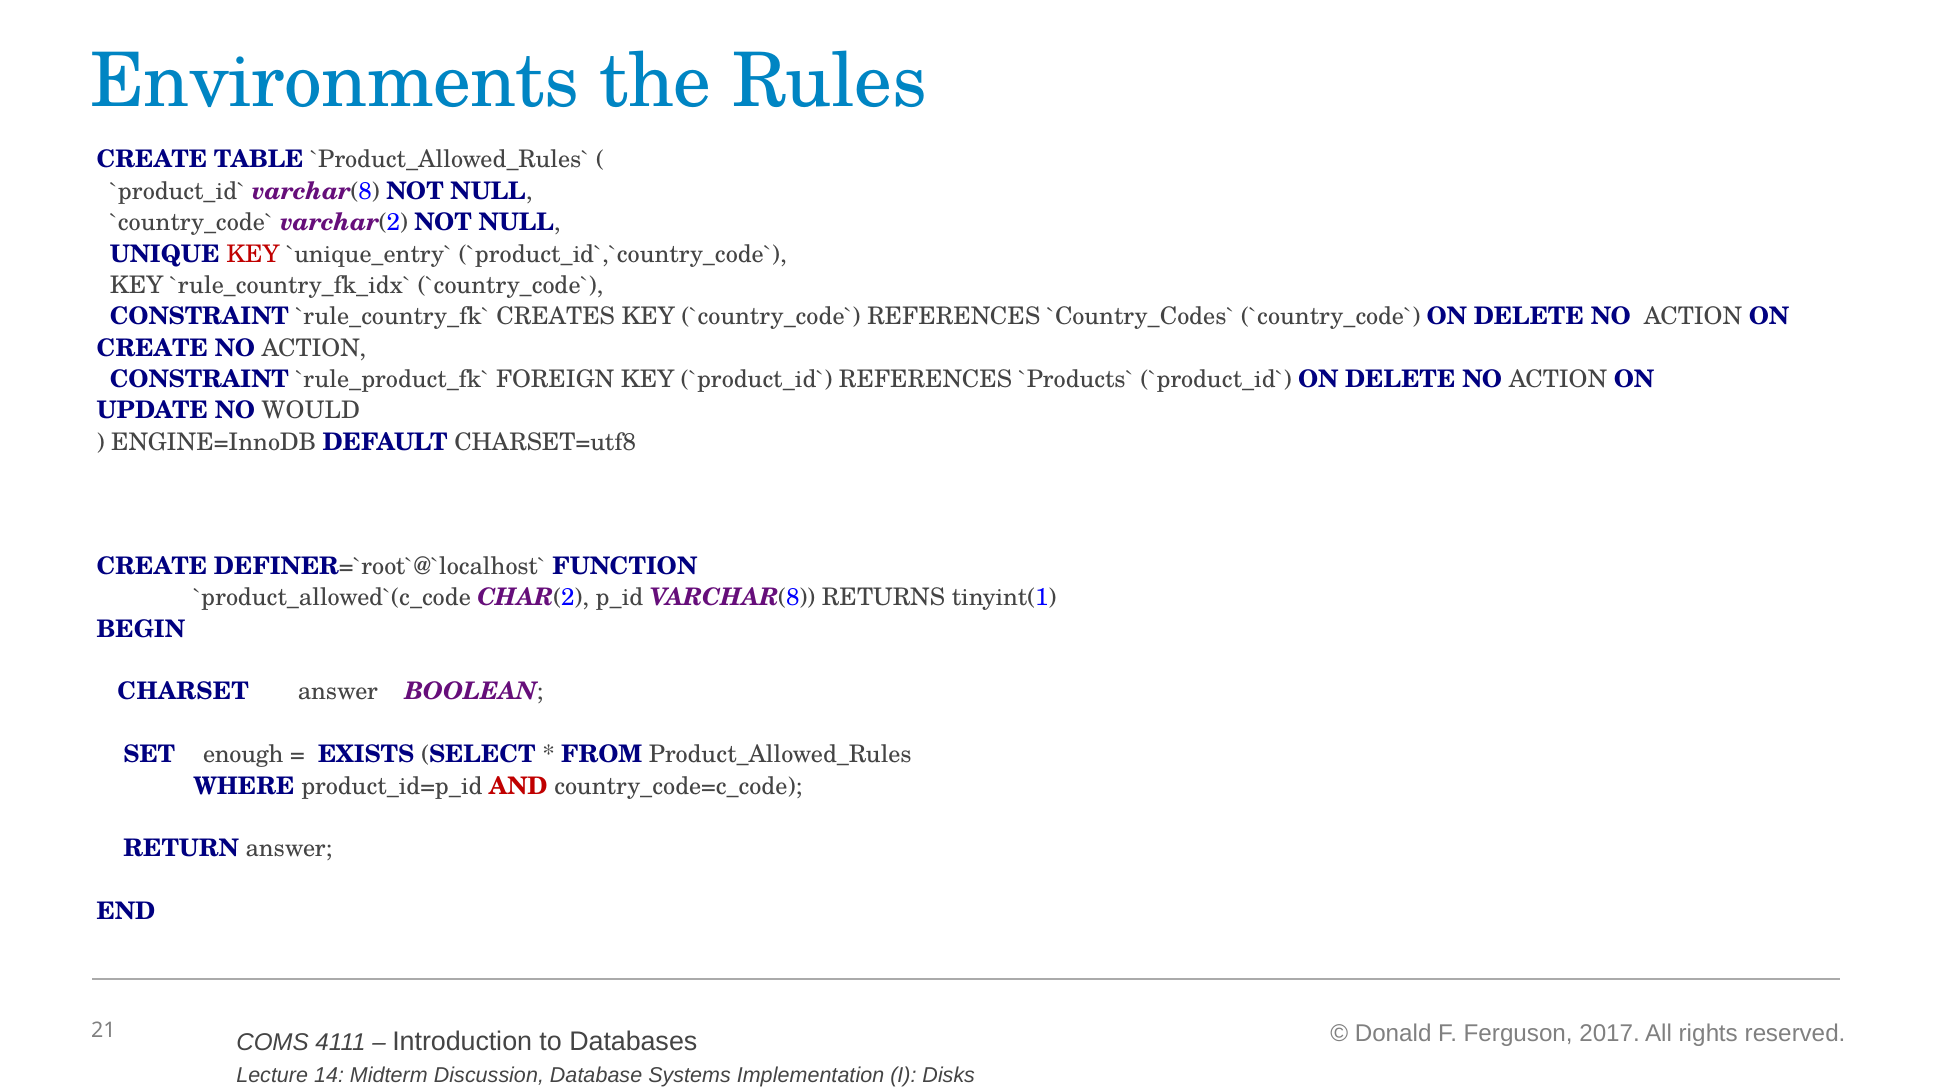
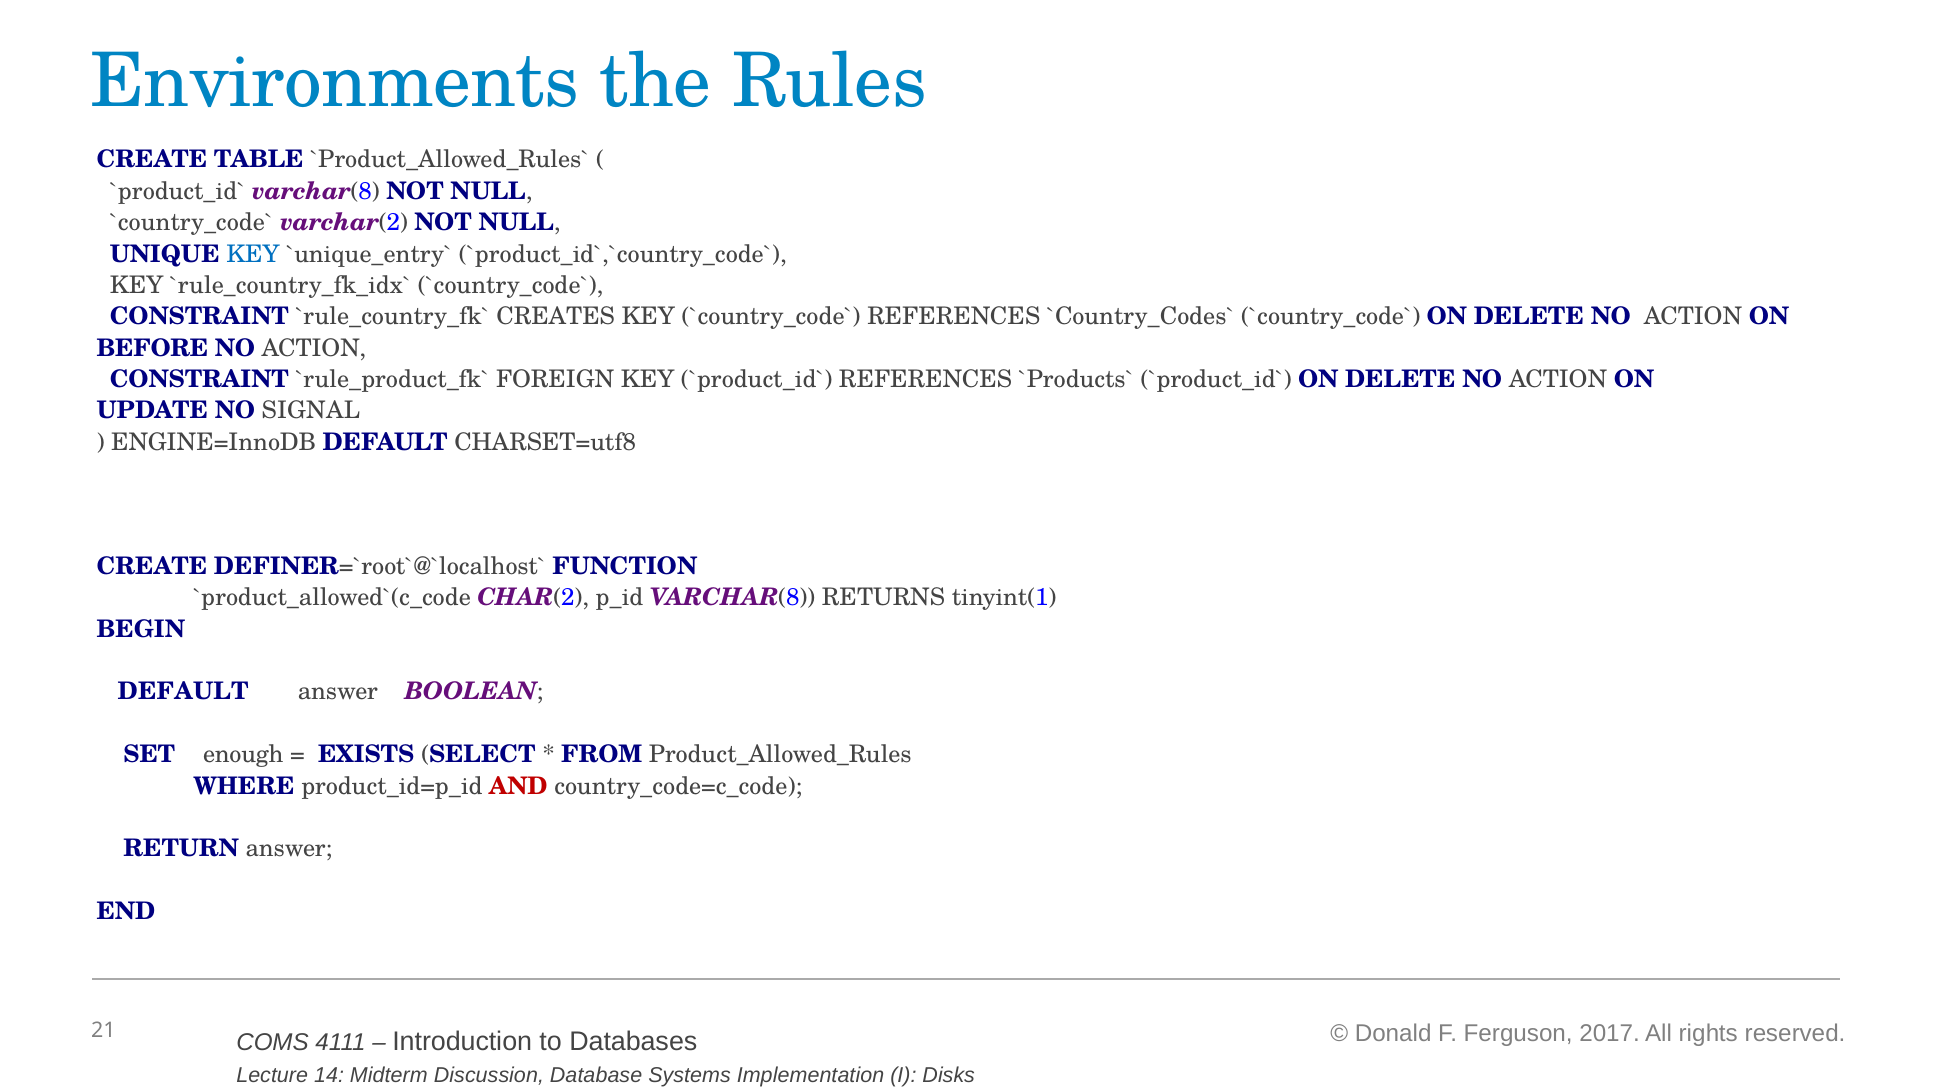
KEY at (253, 254) colour: red -> blue
CREATE at (152, 348): CREATE -> BEFORE
WOULD: WOULD -> SIGNAL
CHARSET at (183, 692): CHARSET -> DEFAULT
